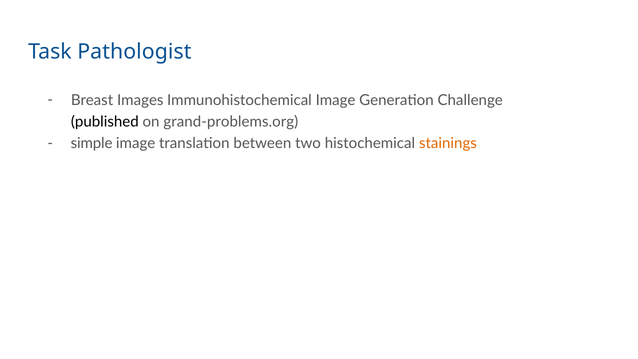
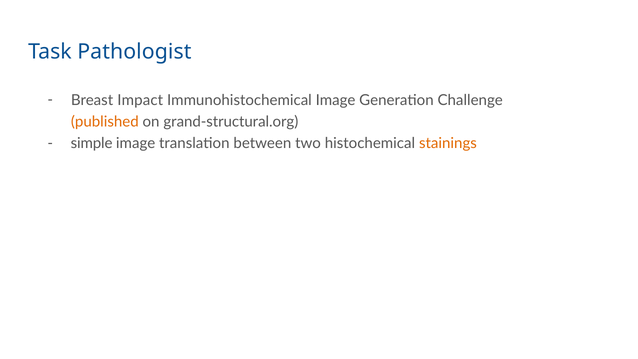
Images: Images -> Impact
published colour: black -> orange
grand-problems.org: grand-problems.org -> grand-structural.org
